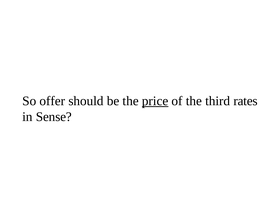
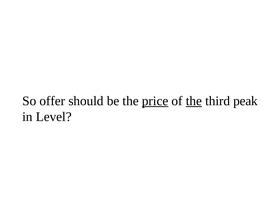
the at (194, 101) underline: none -> present
rates: rates -> peak
Sense: Sense -> Level
